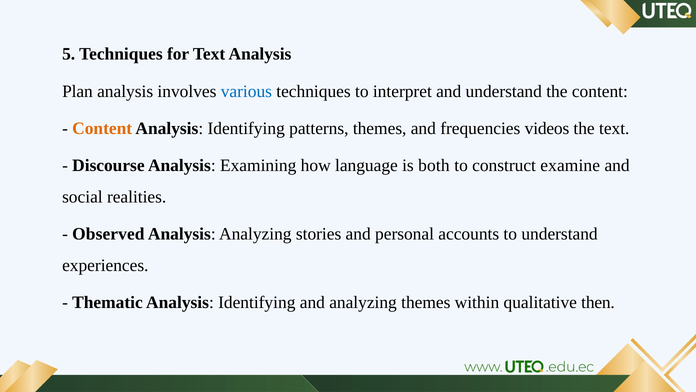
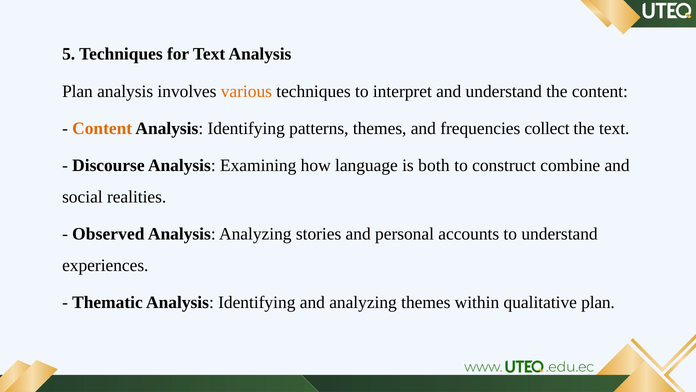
various colour: blue -> orange
videos: videos -> collect
examine: examine -> combine
qualitative then: then -> plan
